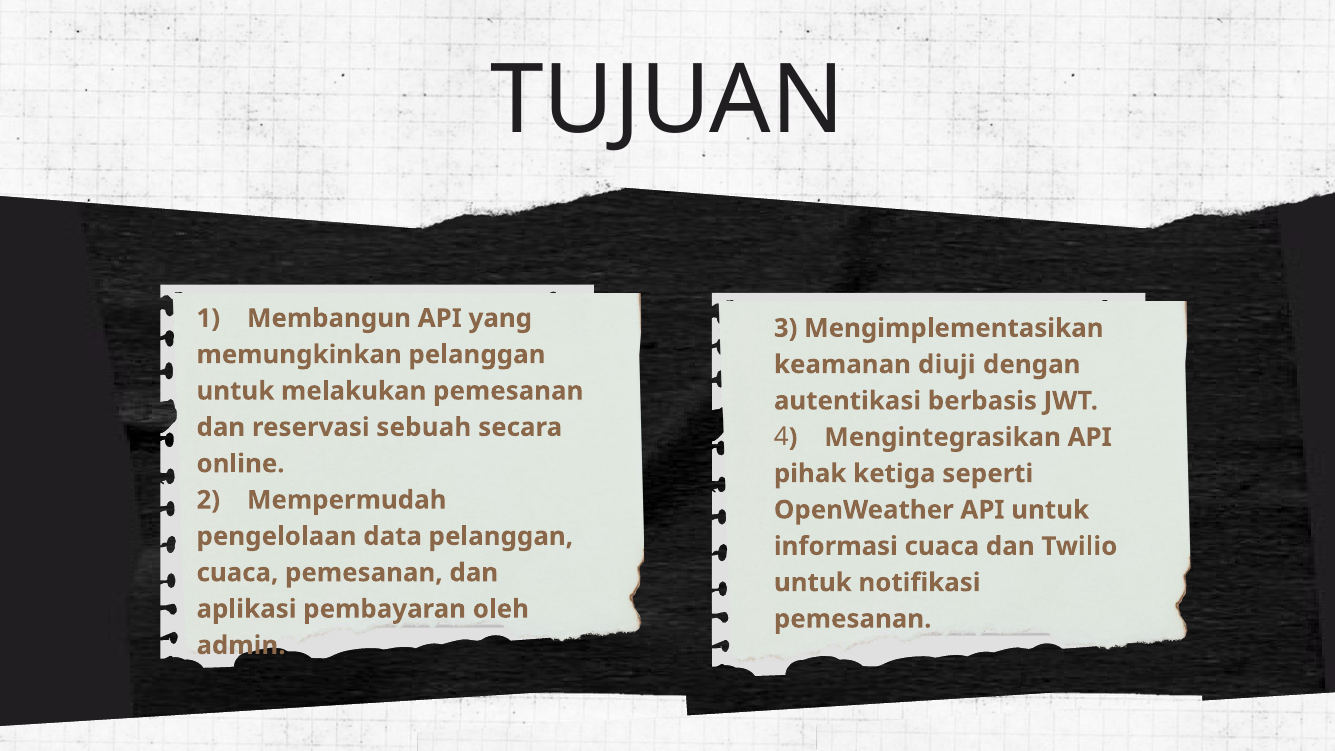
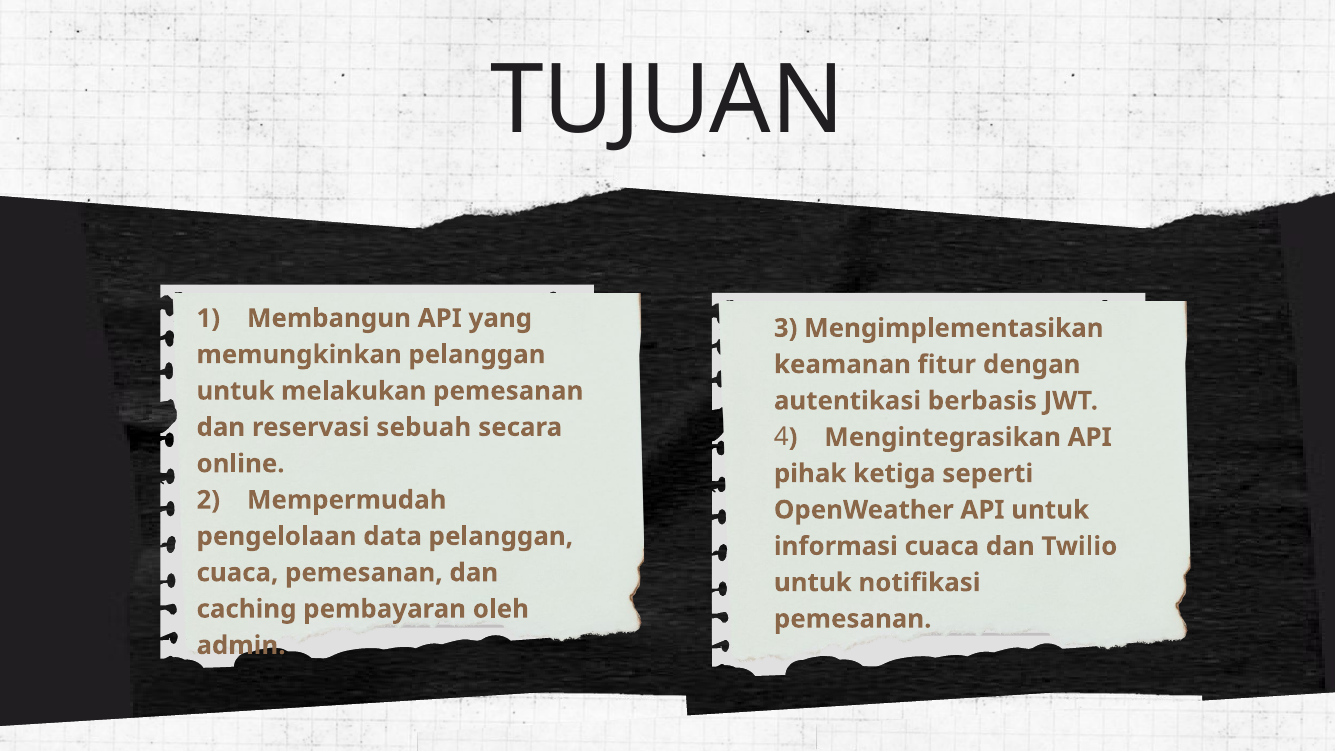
diuji: diuji -> fitur
aplikasi: aplikasi -> caching
